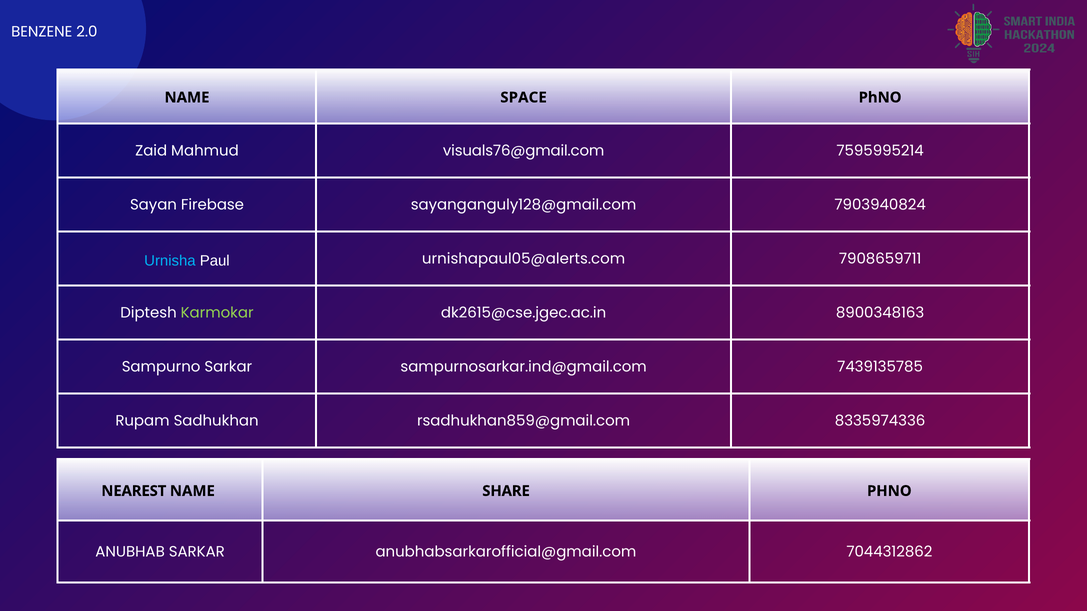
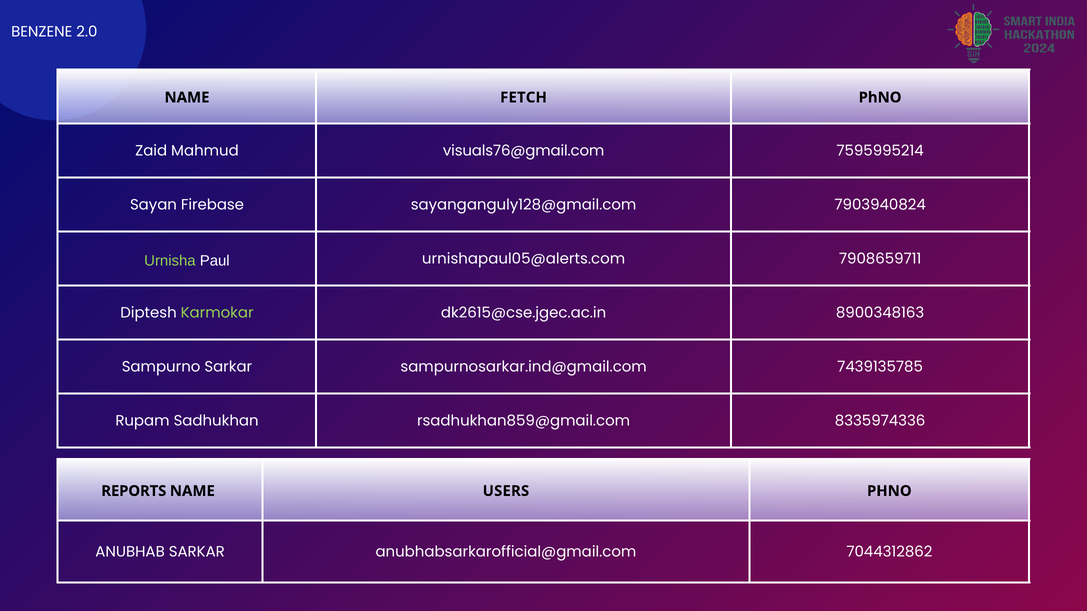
SPACE: SPACE -> FETCH
Urnisha colour: light blue -> light green
NEAREST: NEAREST -> REPORTS
SHARE: SHARE -> USERS
